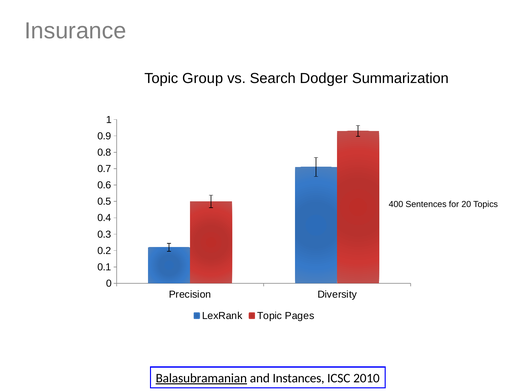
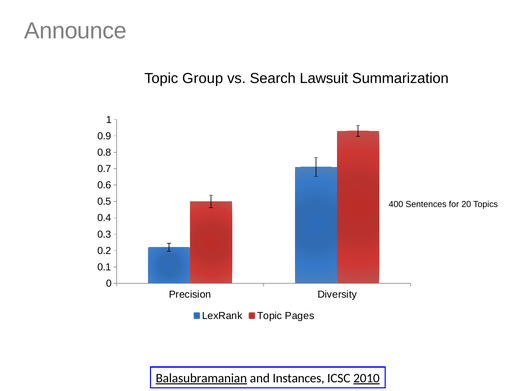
Insurance: Insurance -> Announce
Dodger: Dodger -> Lawsuit
2010 underline: none -> present
